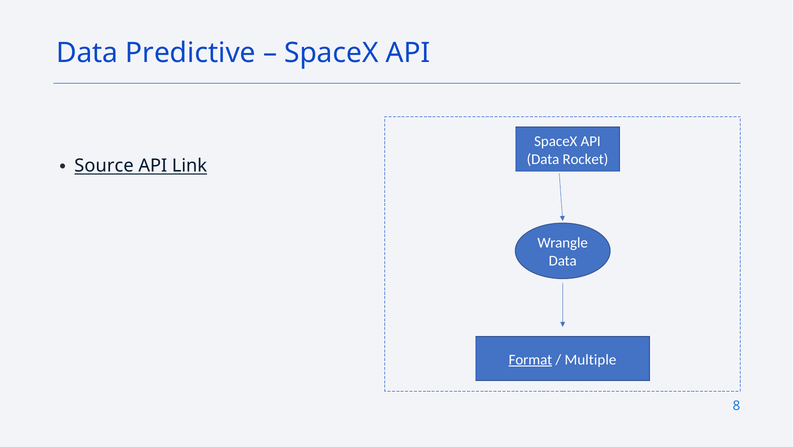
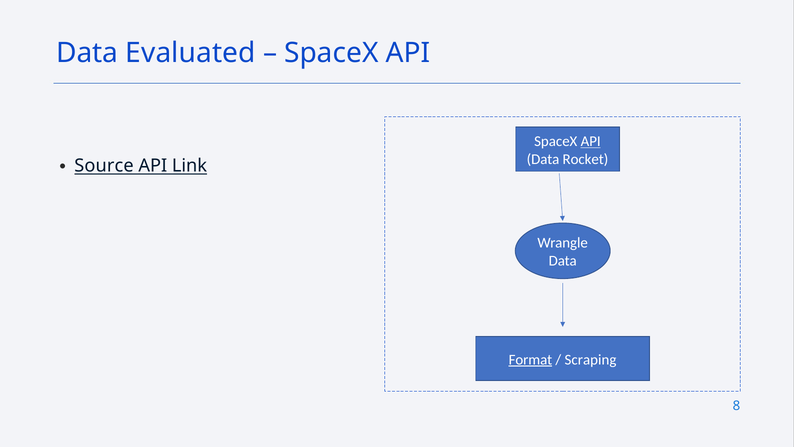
Predictive: Predictive -> Evaluated
API at (591, 141) underline: none -> present
Multiple: Multiple -> Scraping
